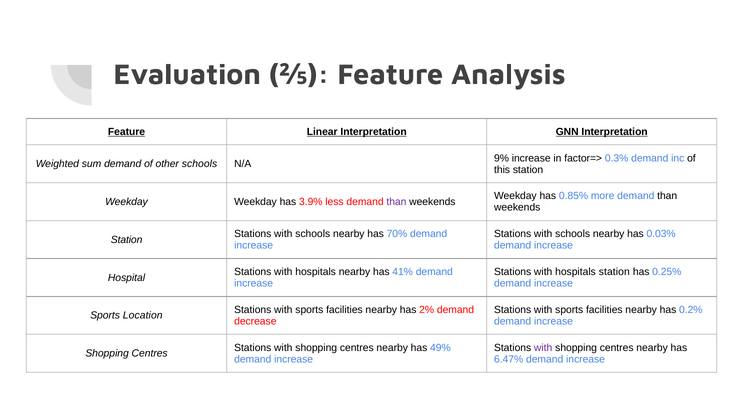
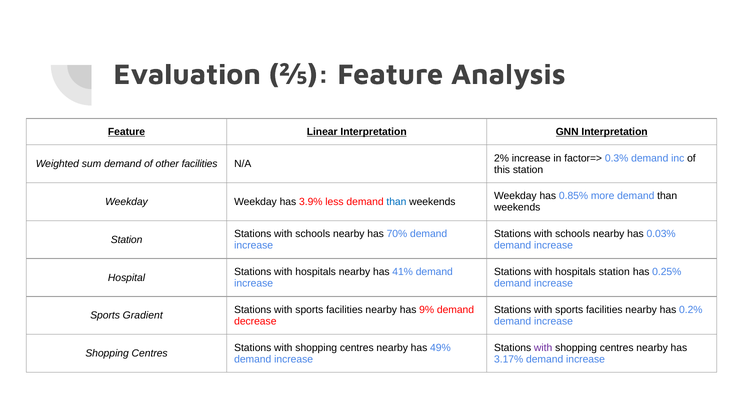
9%: 9% -> 2%
other schools: schools -> facilities
than at (396, 202) colour: purple -> blue
2%: 2% -> 9%
Location: Location -> Gradient
6.47%: 6.47% -> 3.17%
